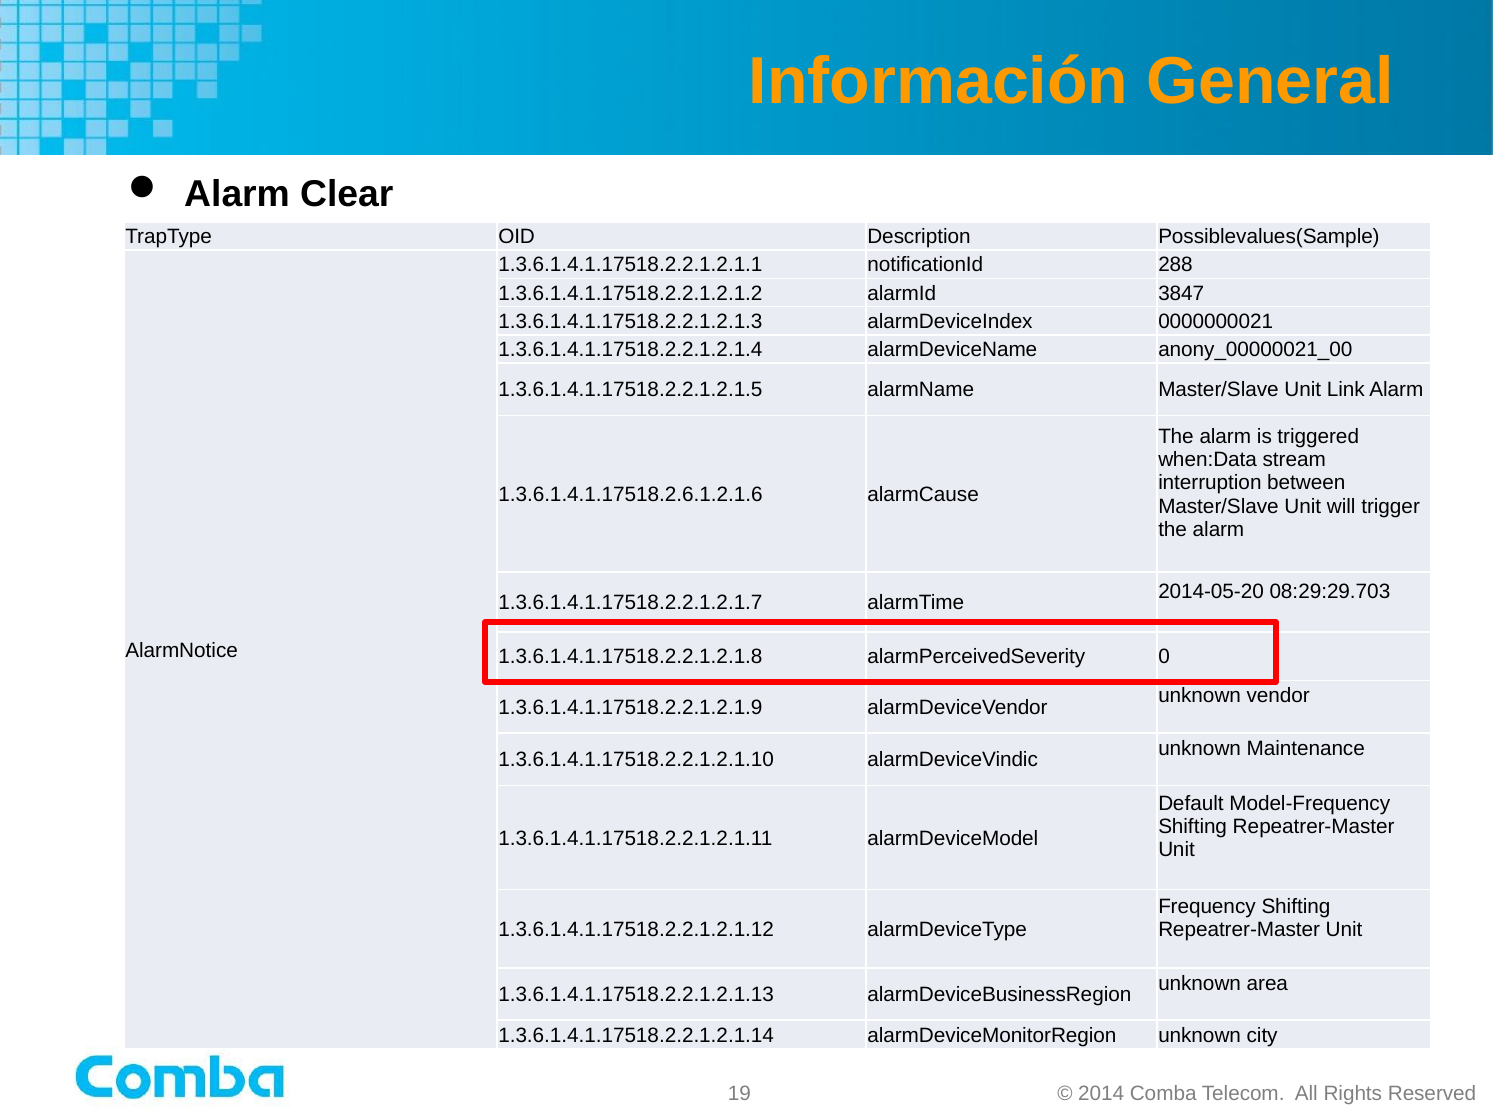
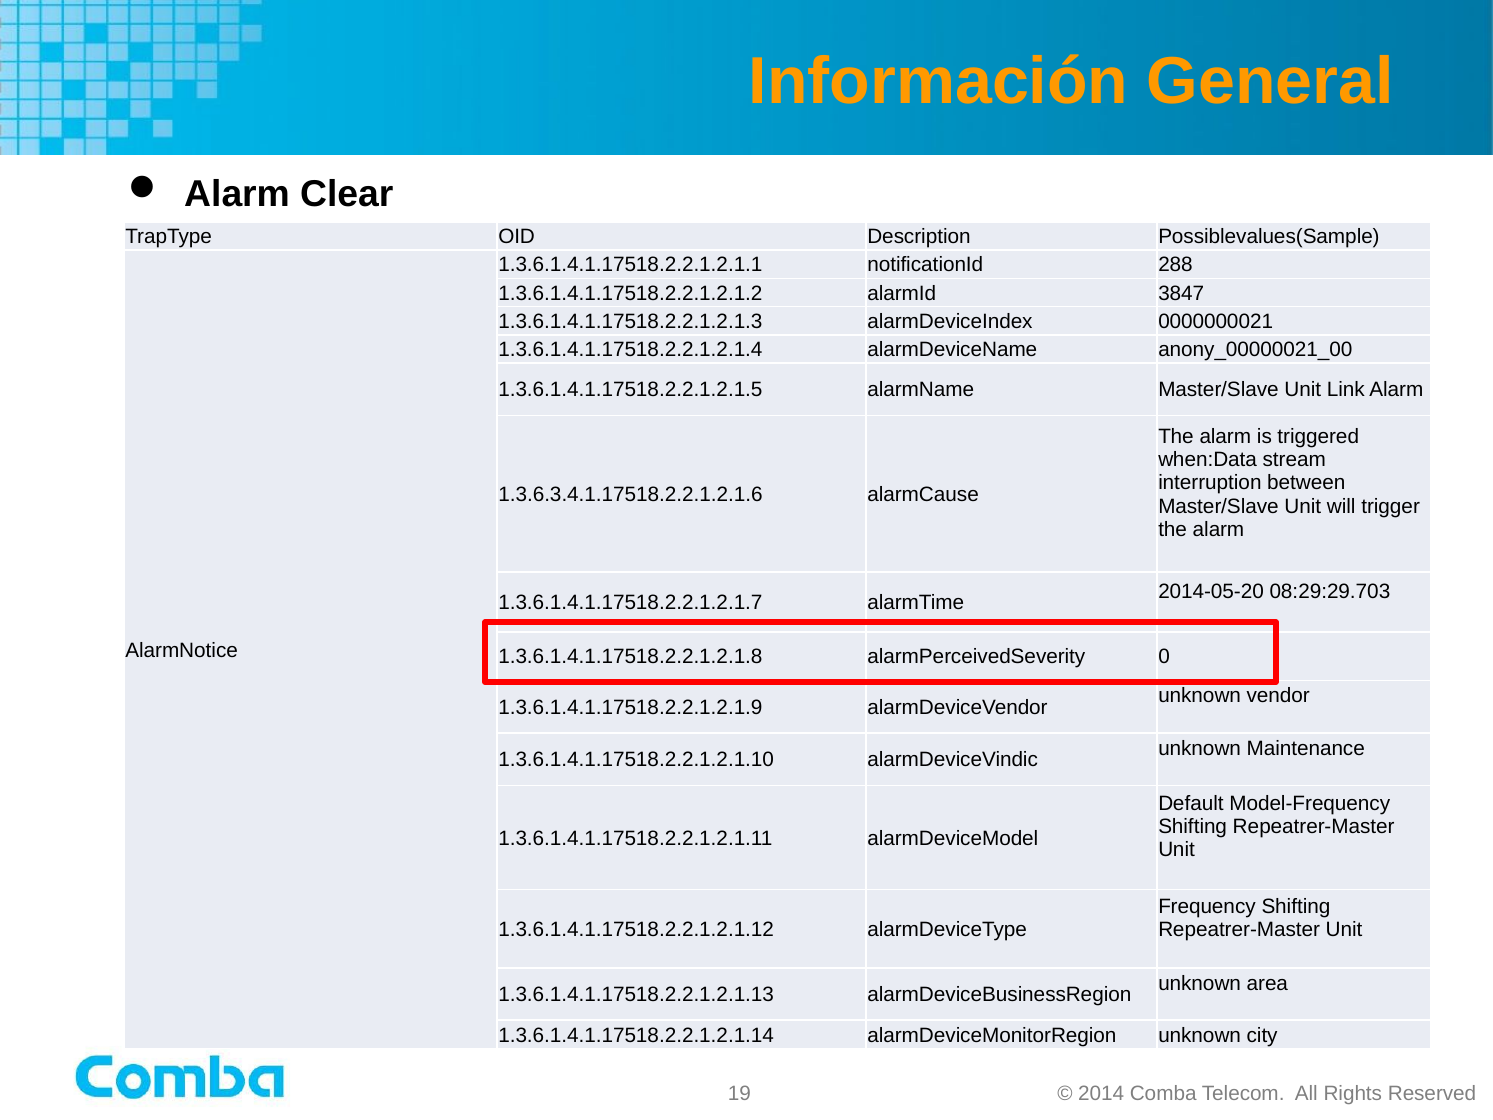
1.3.6.1.4.1.17518.2.6.1.2.1.6: 1.3.6.1.4.1.17518.2.6.1.2.1.6 -> 1.3.6.3.4.1.17518.2.2.1.2.1.6
